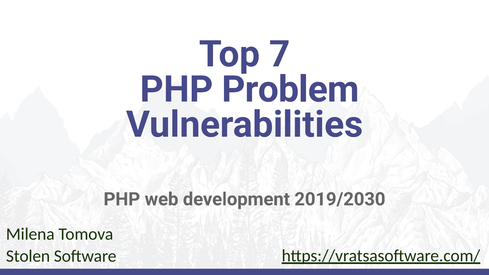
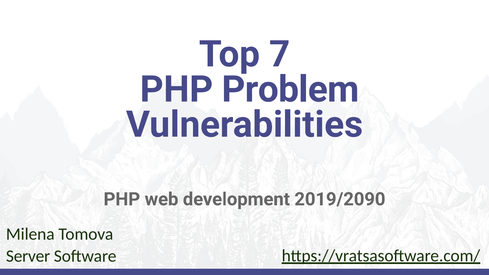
2019/2030: 2019/2030 -> 2019/2090
Stolen: Stolen -> Server
